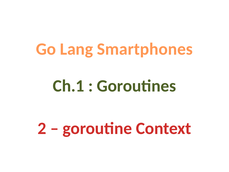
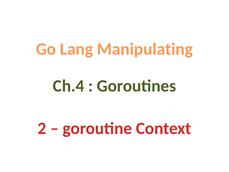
Smartphones: Smartphones -> Manipulating
Ch.1: Ch.1 -> Ch.4
